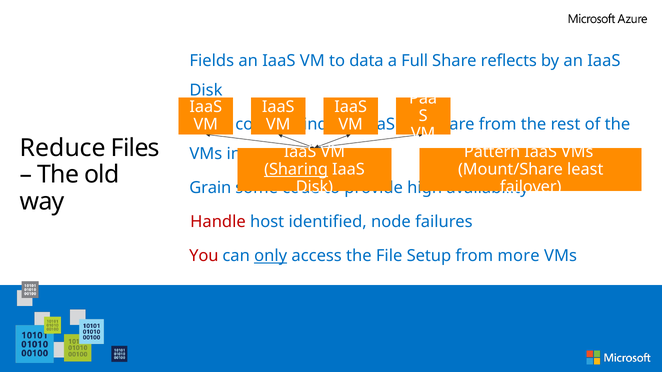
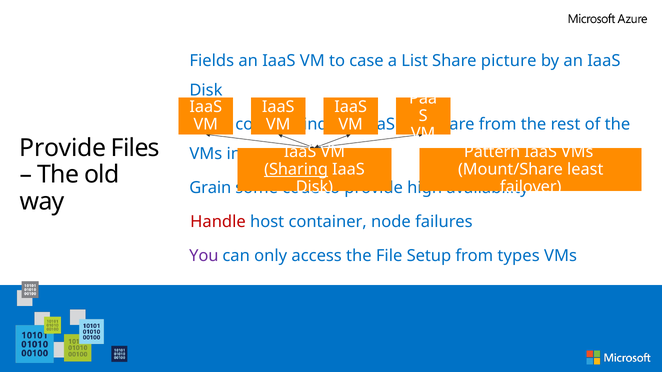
data: data -> case
Full: Full -> List
reflects: reflects -> picture
Reduce at (63, 148): Reduce -> Provide
identified: identified -> container
You colour: red -> purple
only underline: present -> none
more: more -> types
